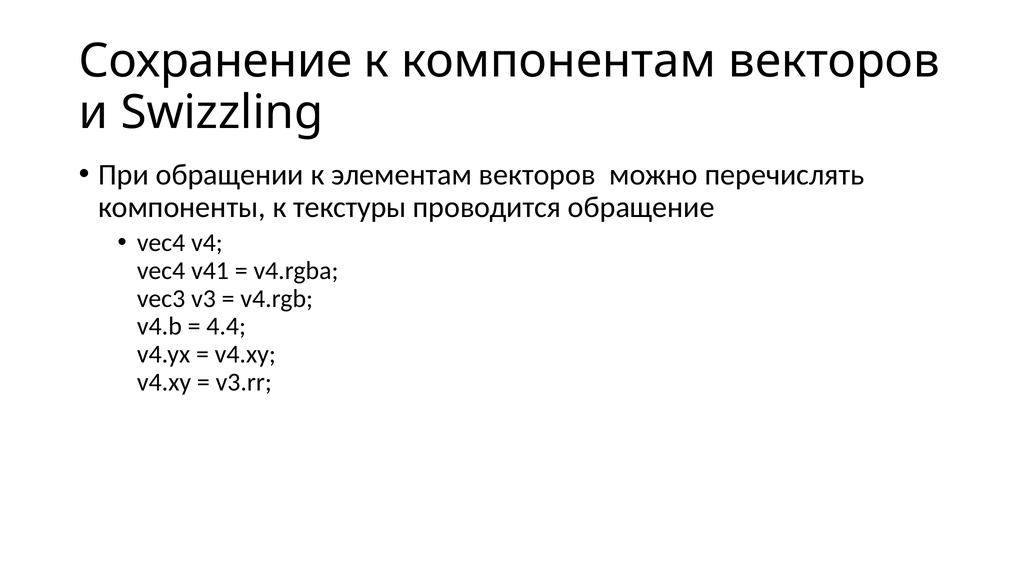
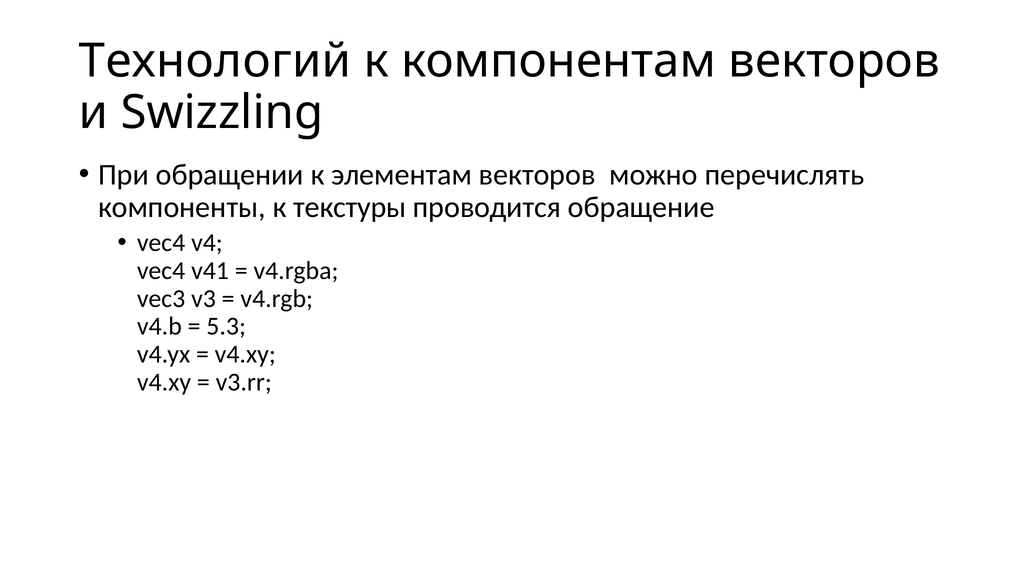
Сохранение: Сохранение -> Технологий
4.4: 4.4 -> 5.3
